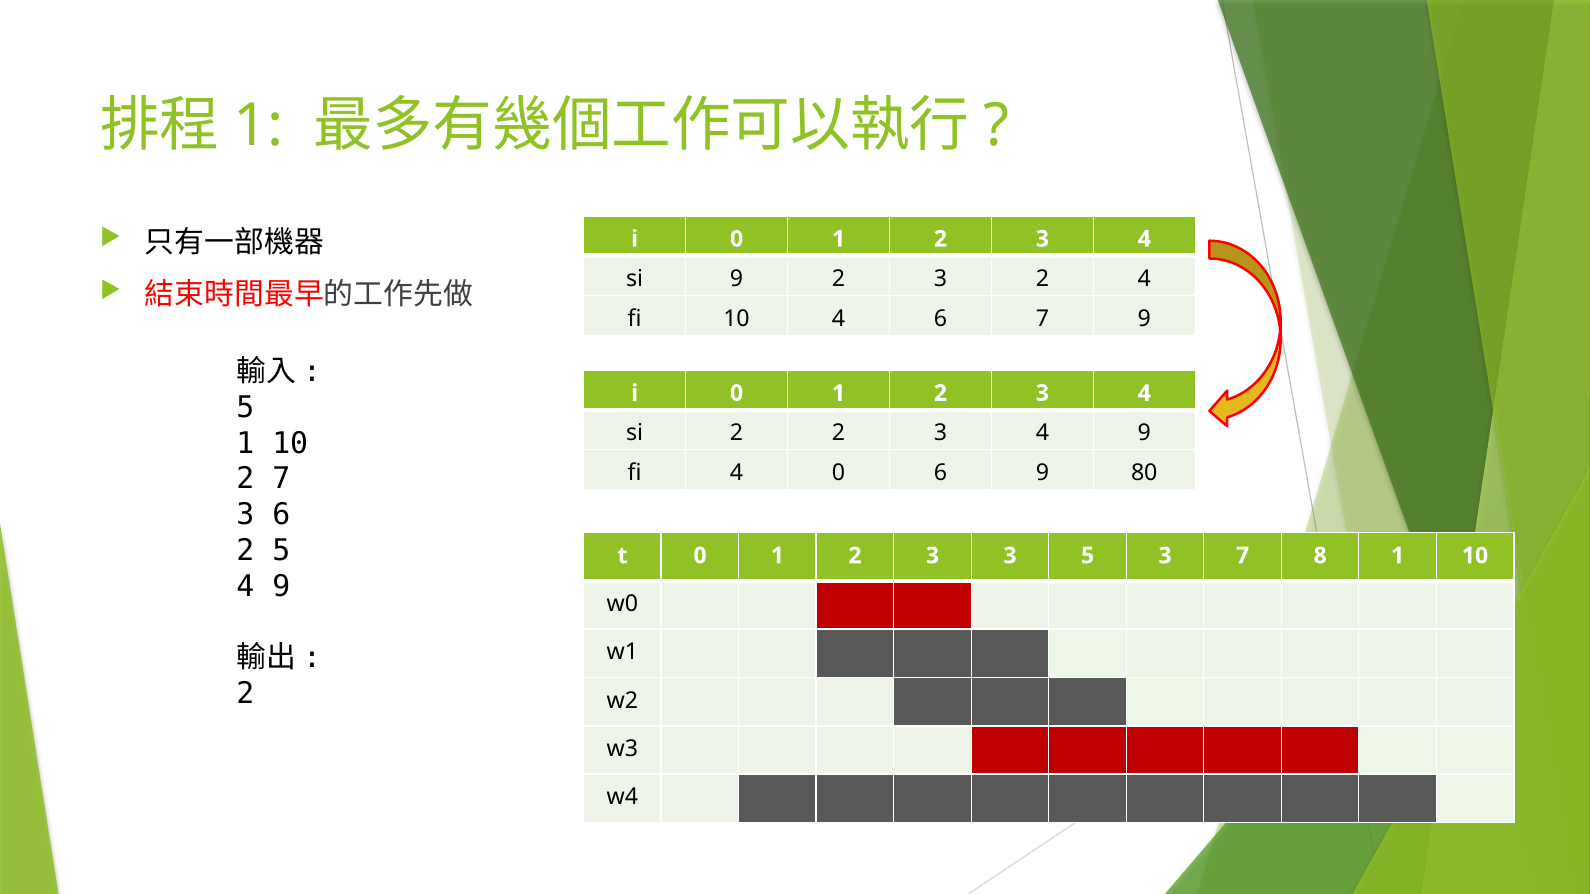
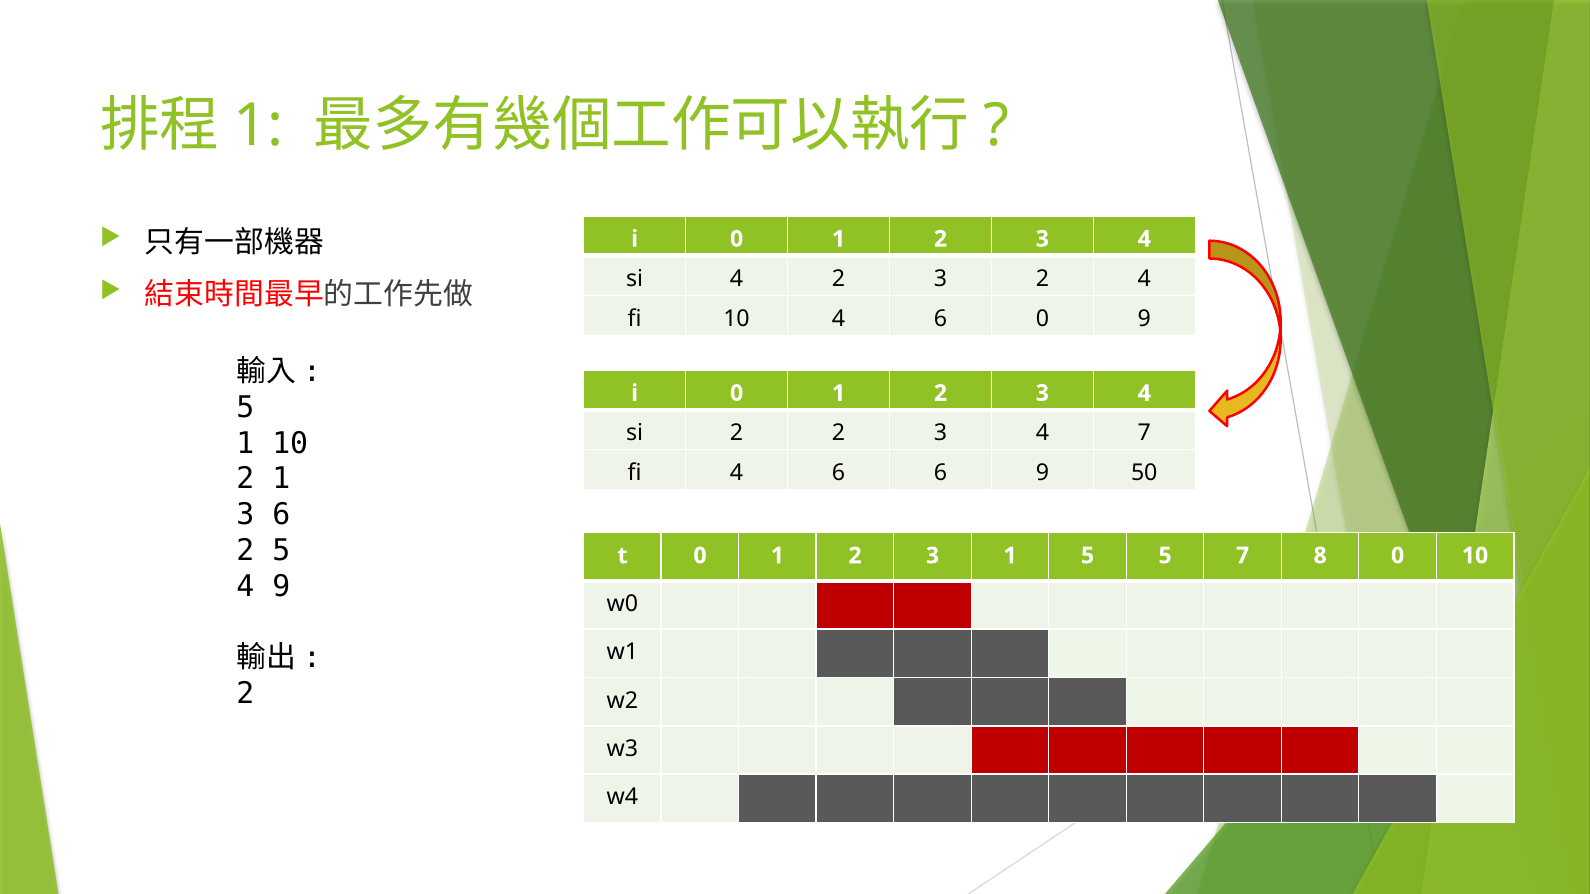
si 9: 9 -> 4
6 7: 7 -> 0
3 4 9: 9 -> 7
2 7: 7 -> 1
fi 4 0: 0 -> 6
80: 80 -> 50
3 3: 3 -> 1
5 3: 3 -> 5
8 1: 1 -> 0
